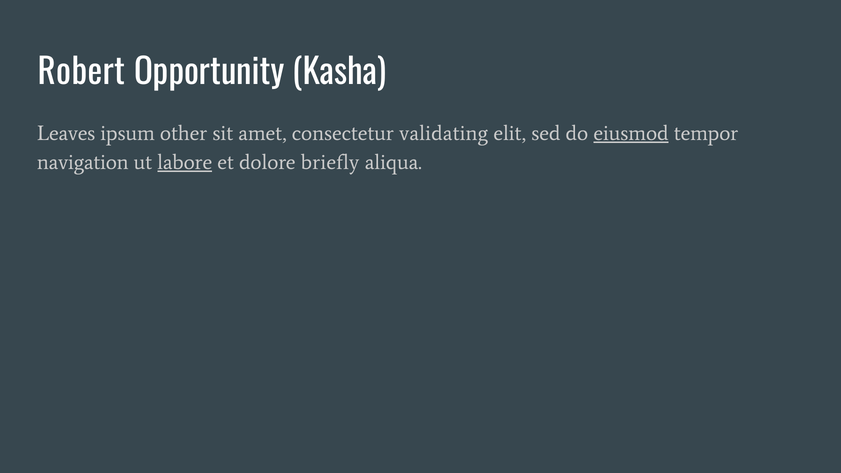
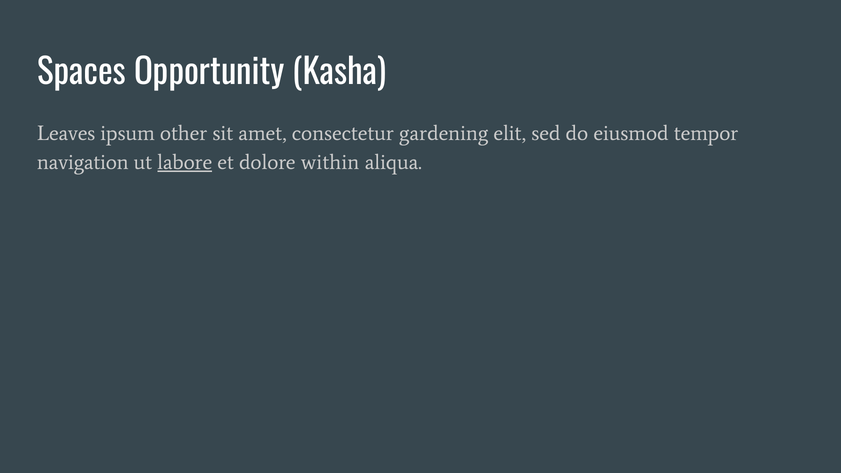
Robert: Robert -> Spaces
validating: validating -> gardening
eiusmod underline: present -> none
briefly: briefly -> within
